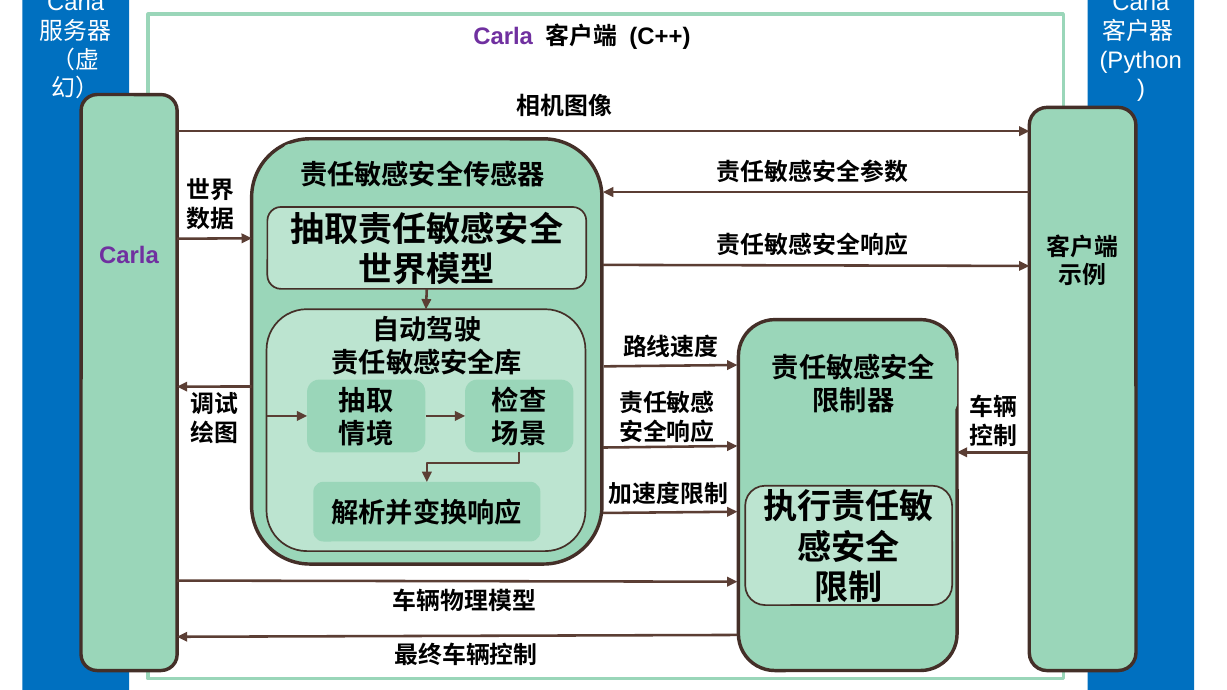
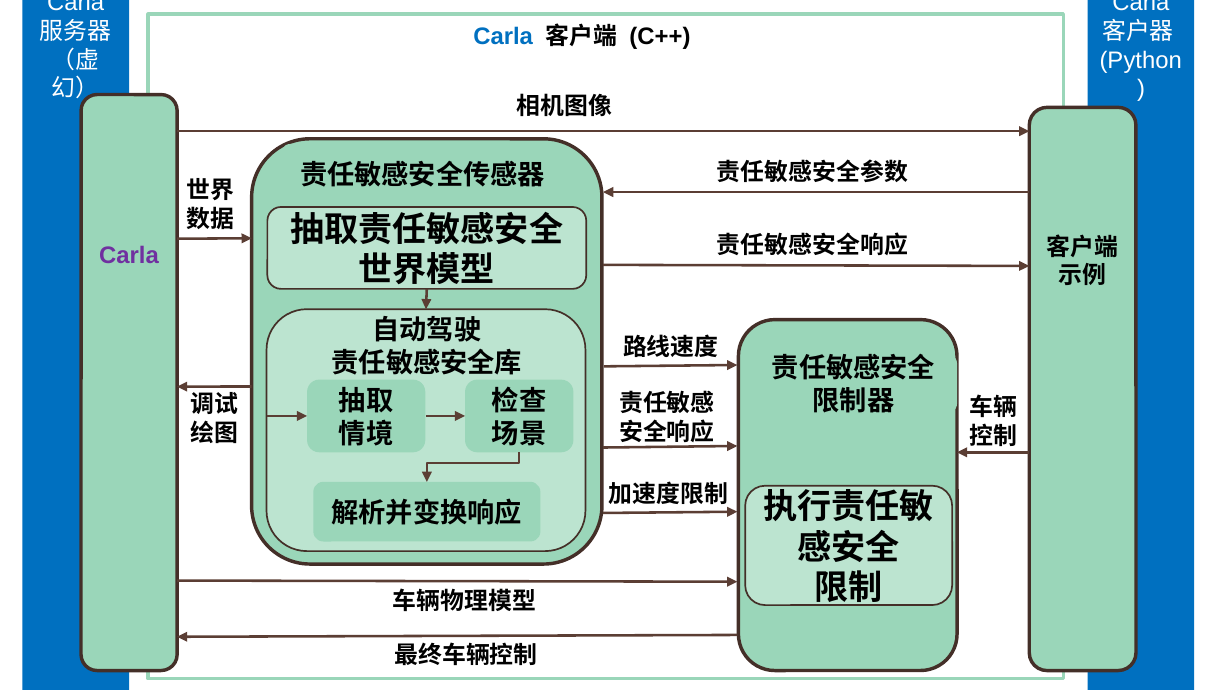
Carla at (503, 37) colour: purple -> blue
